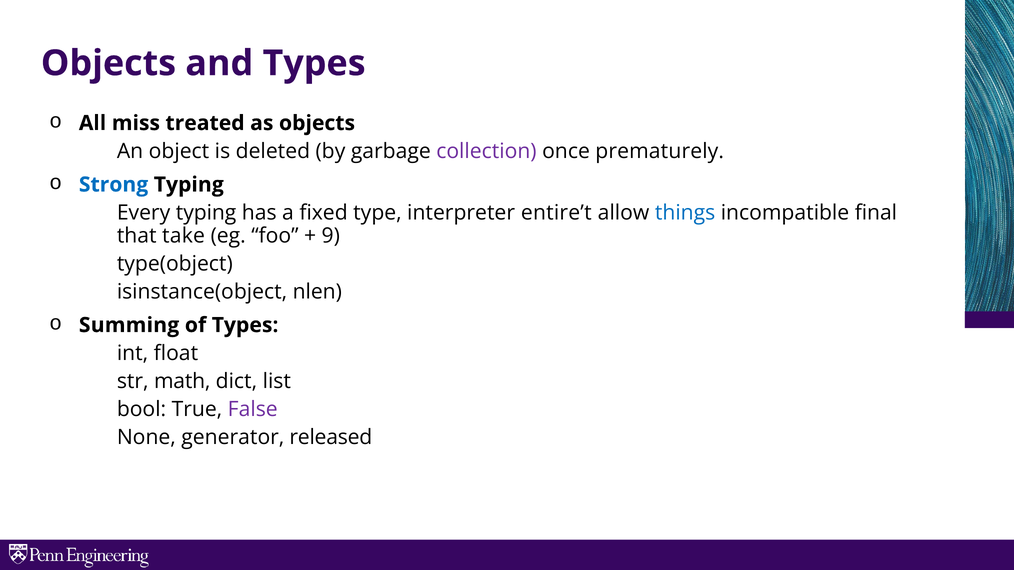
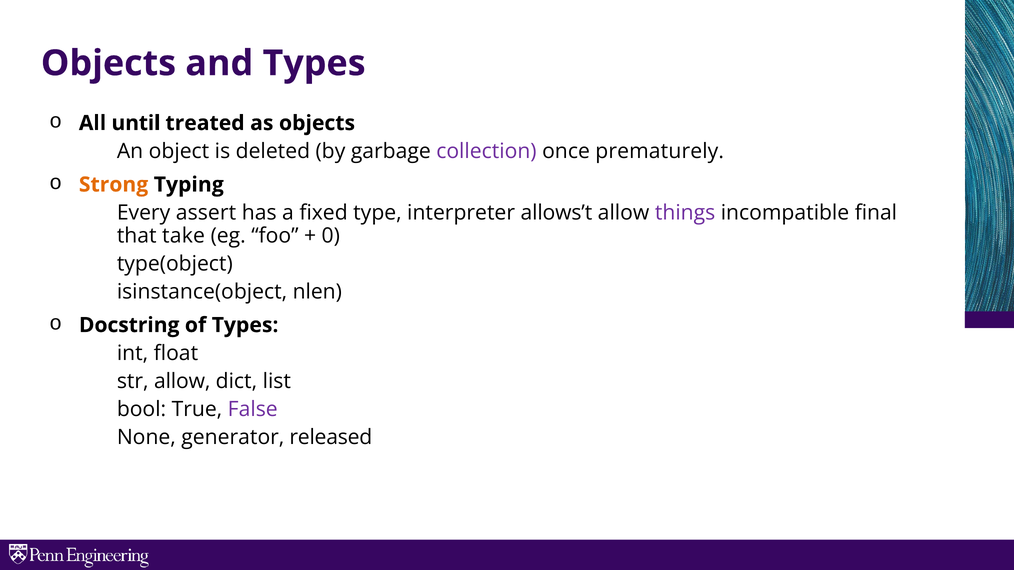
miss: miss -> until
Strong colour: blue -> orange
typing at (206, 213): typing -> assert
entire’t: entire’t -> allows’t
things colour: blue -> purple
9: 9 -> 0
Summing: Summing -> Docstring
math at (182, 382): math -> allow
